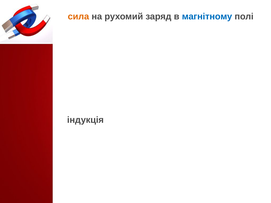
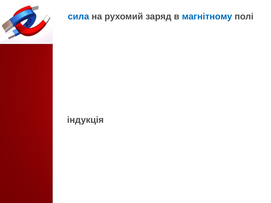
сила colour: orange -> blue
